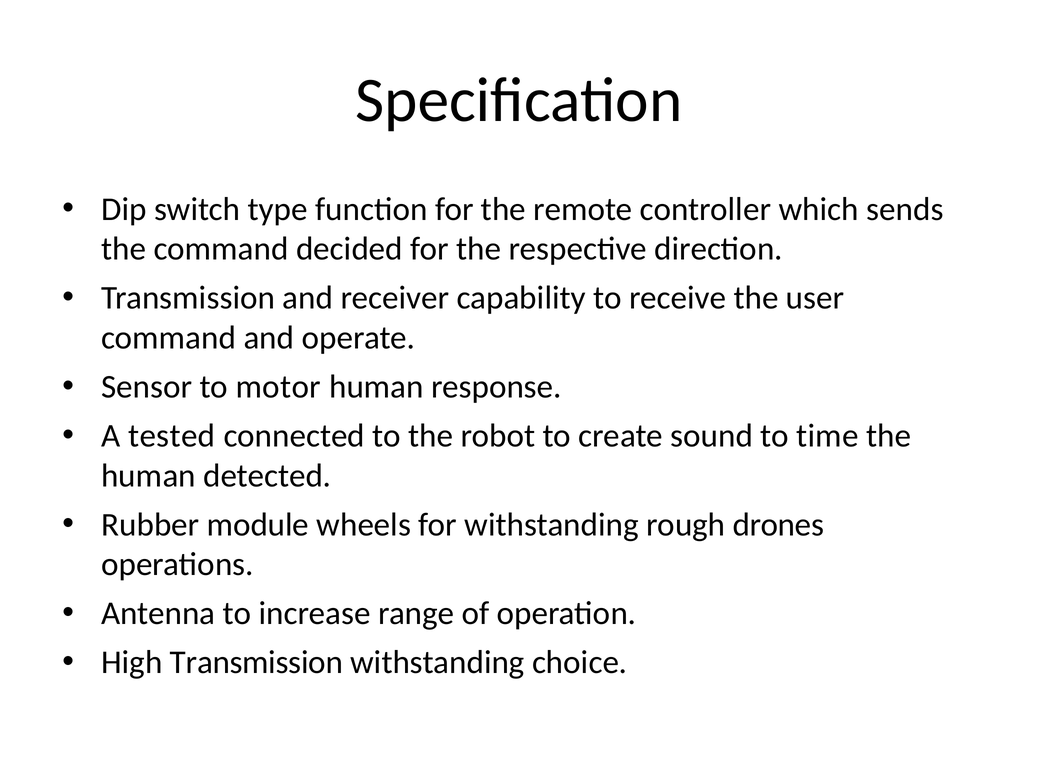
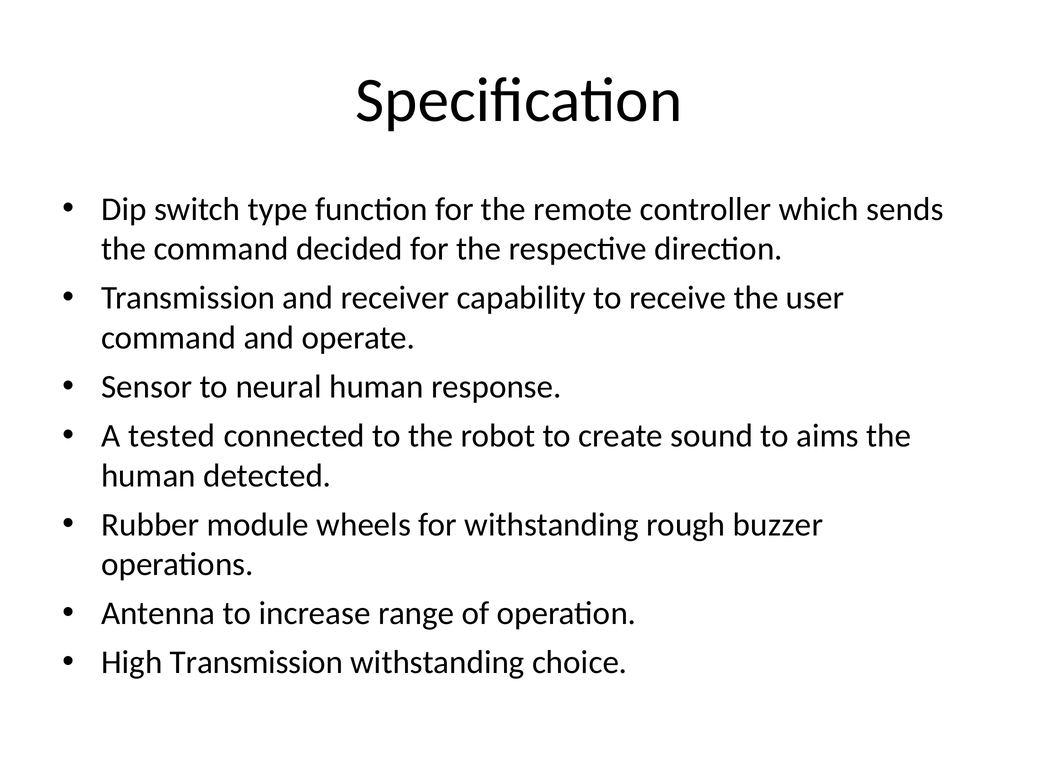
motor: motor -> neural
time: time -> aims
drones: drones -> buzzer
